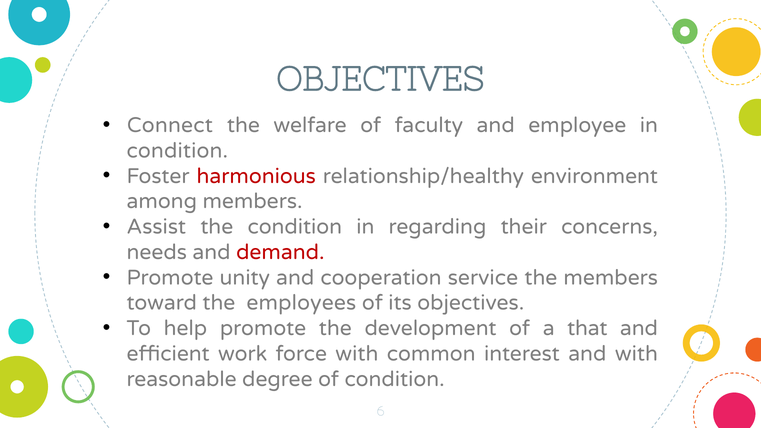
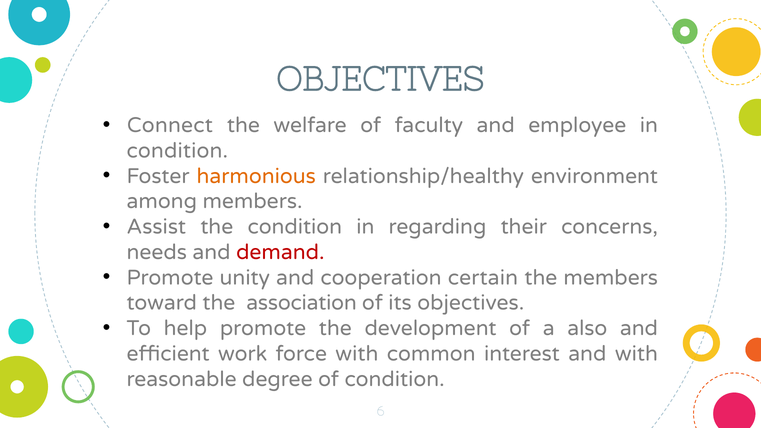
harmonious colour: red -> orange
service: service -> certain
employees: employees -> association
that: that -> also
